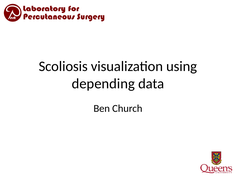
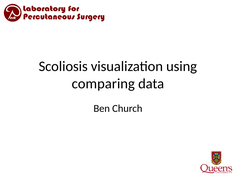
depending: depending -> comparing
